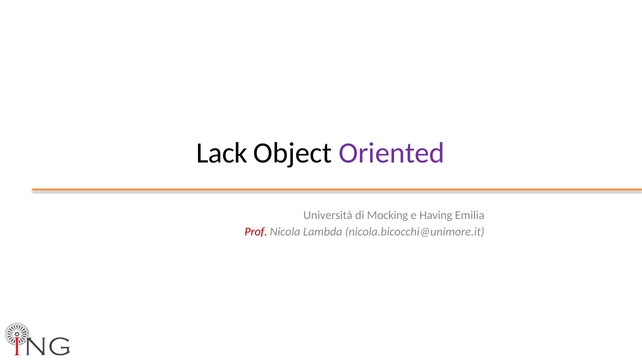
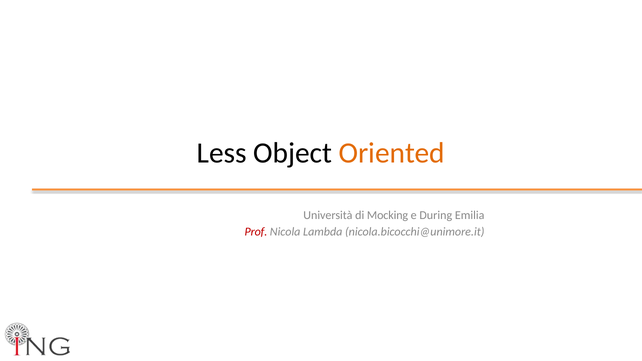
Lack: Lack -> Less
Oriented colour: purple -> orange
Having: Having -> During
